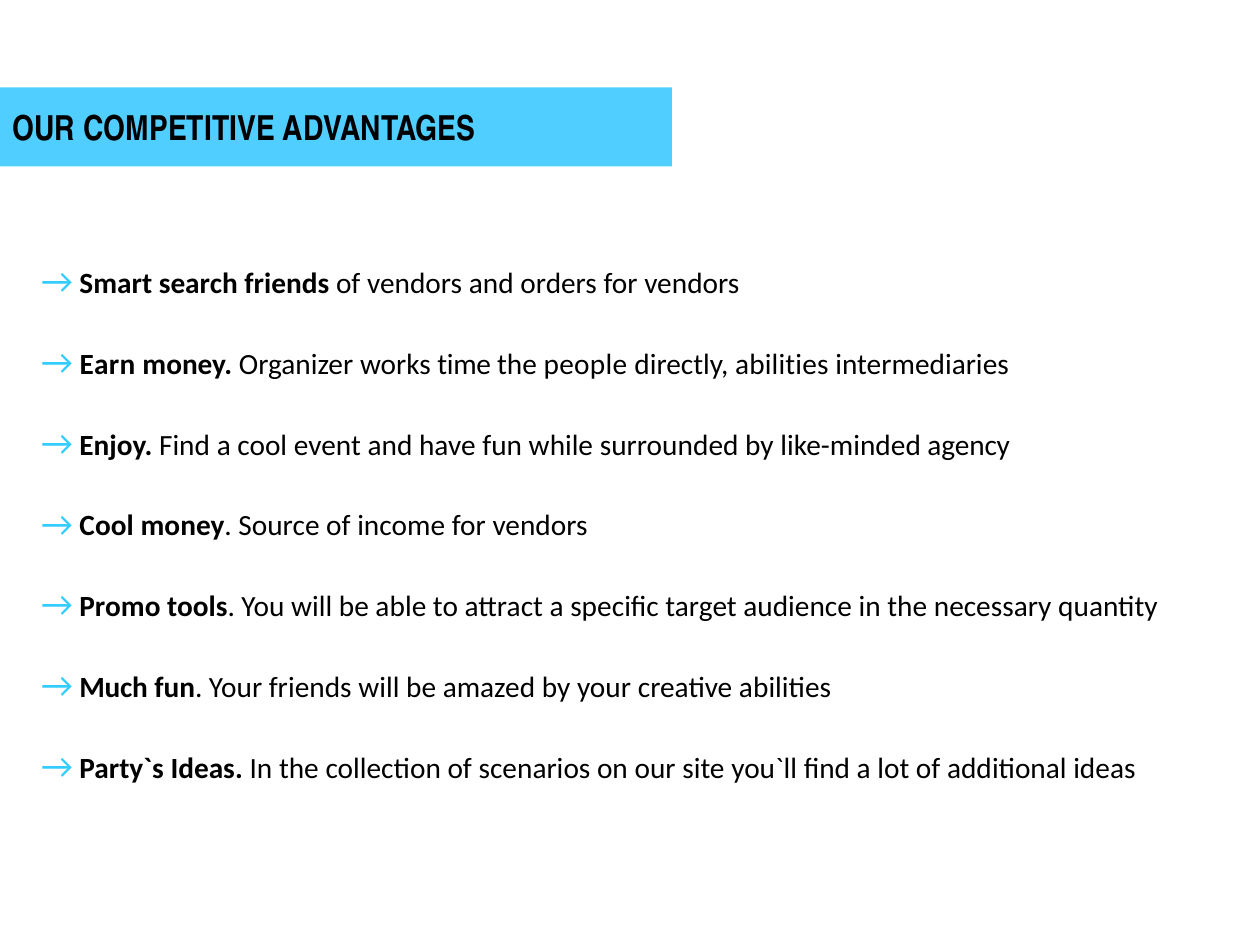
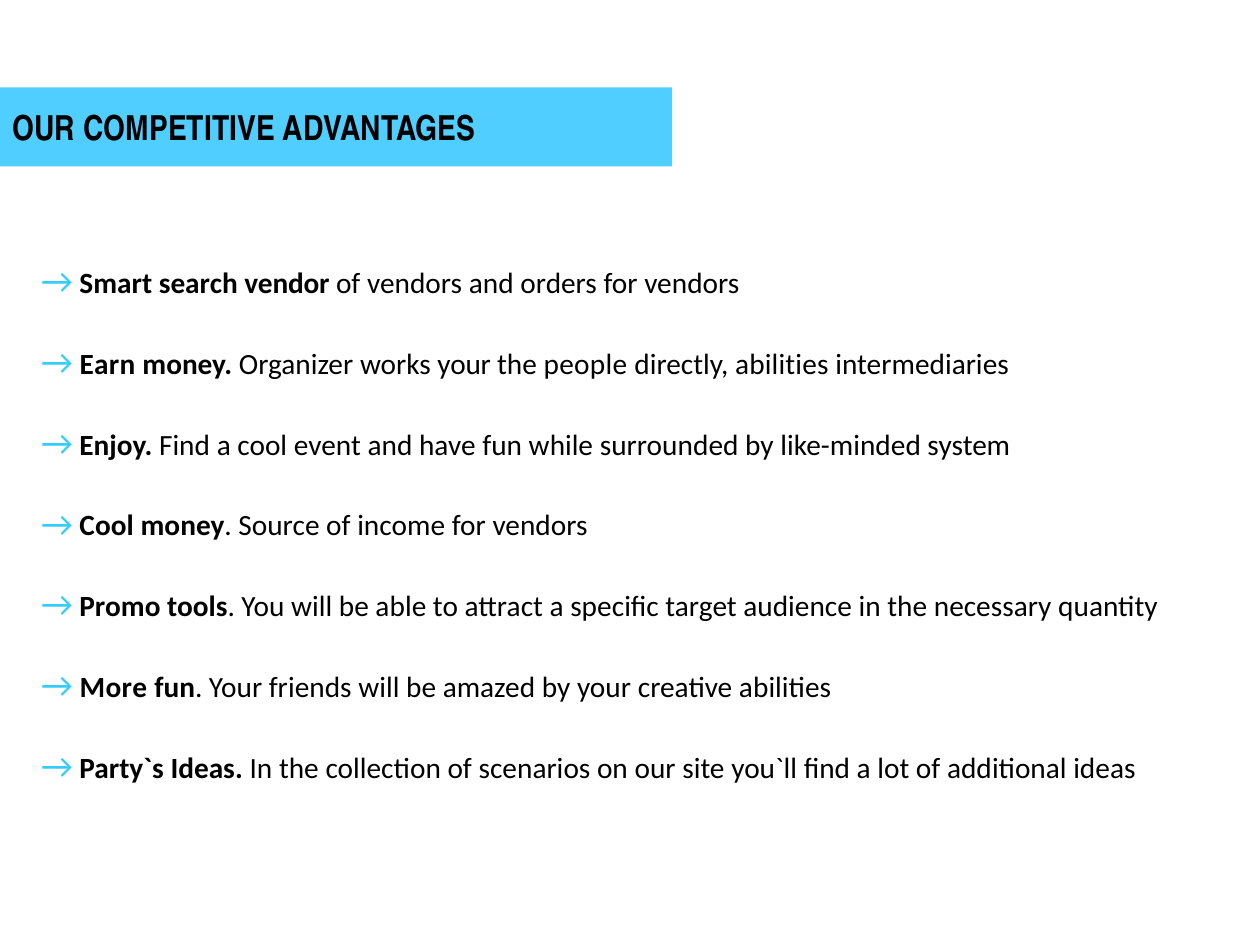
search friends: friends -> vendor
works time: time -> your
agency: agency -> system
Much: Much -> More
